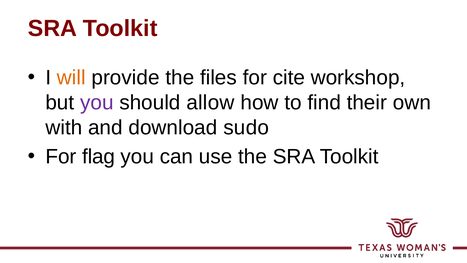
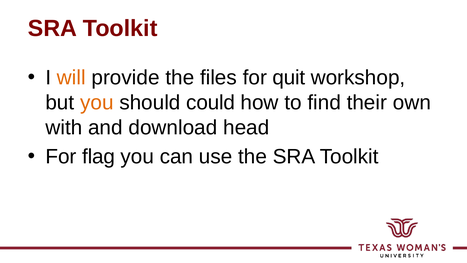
cite: cite -> quit
you at (97, 102) colour: purple -> orange
allow: allow -> could
sudo: sudo -> head
